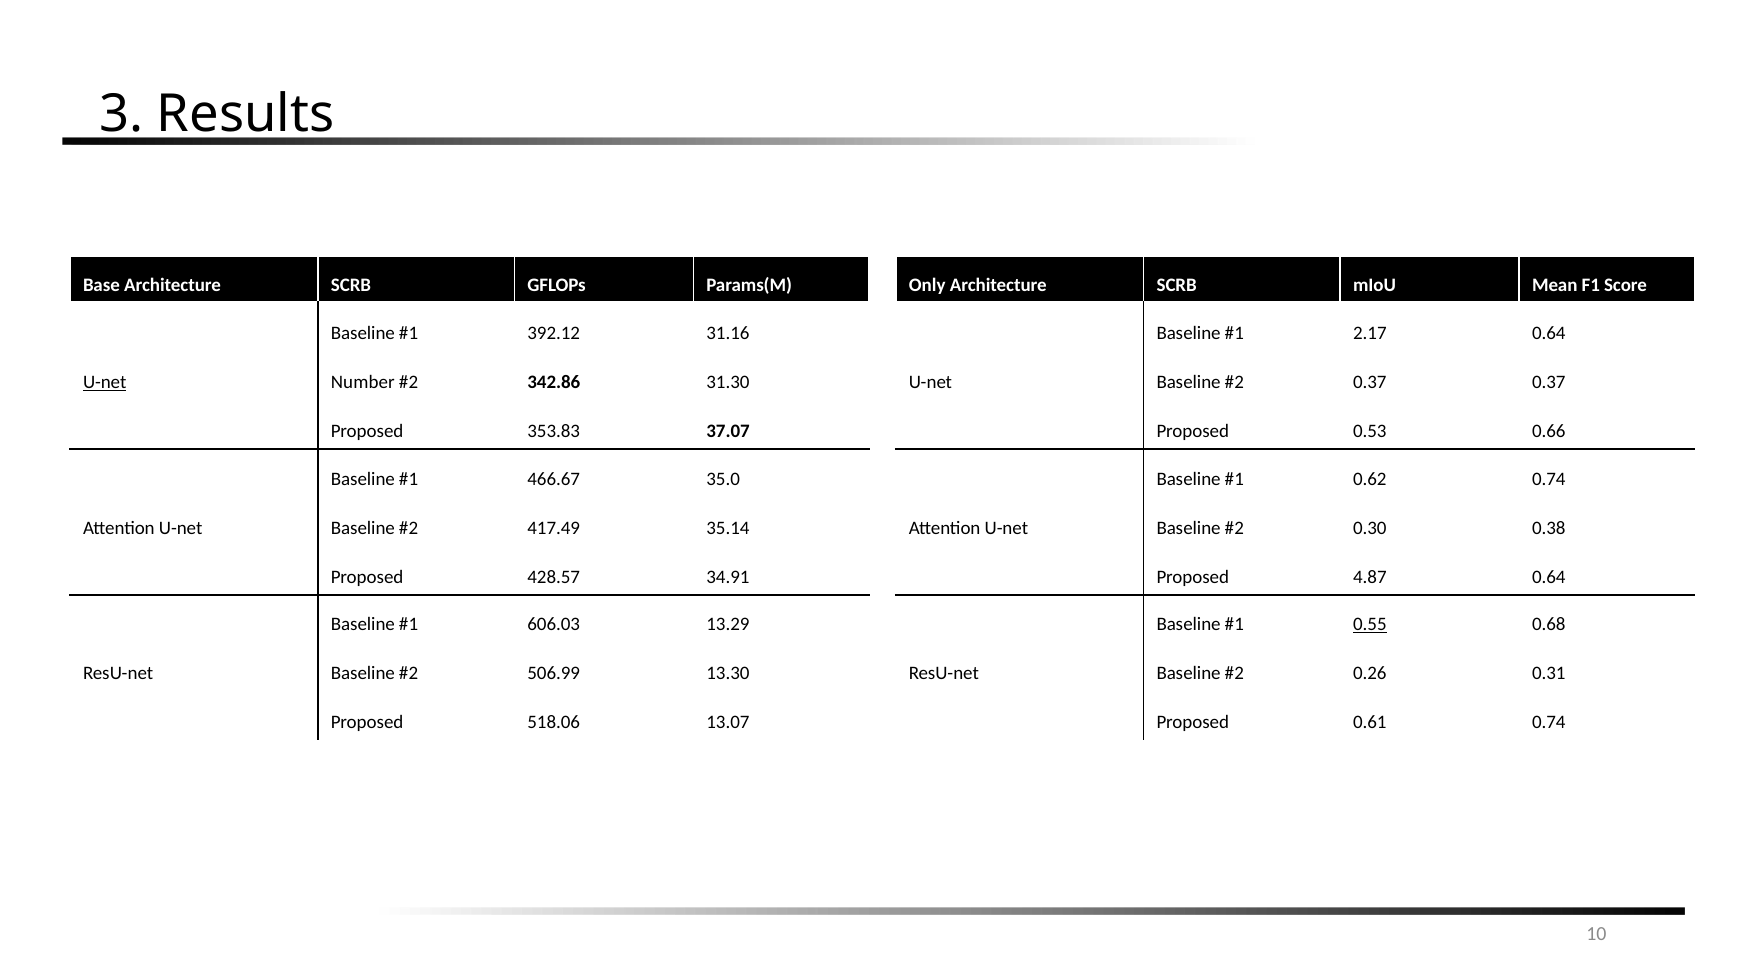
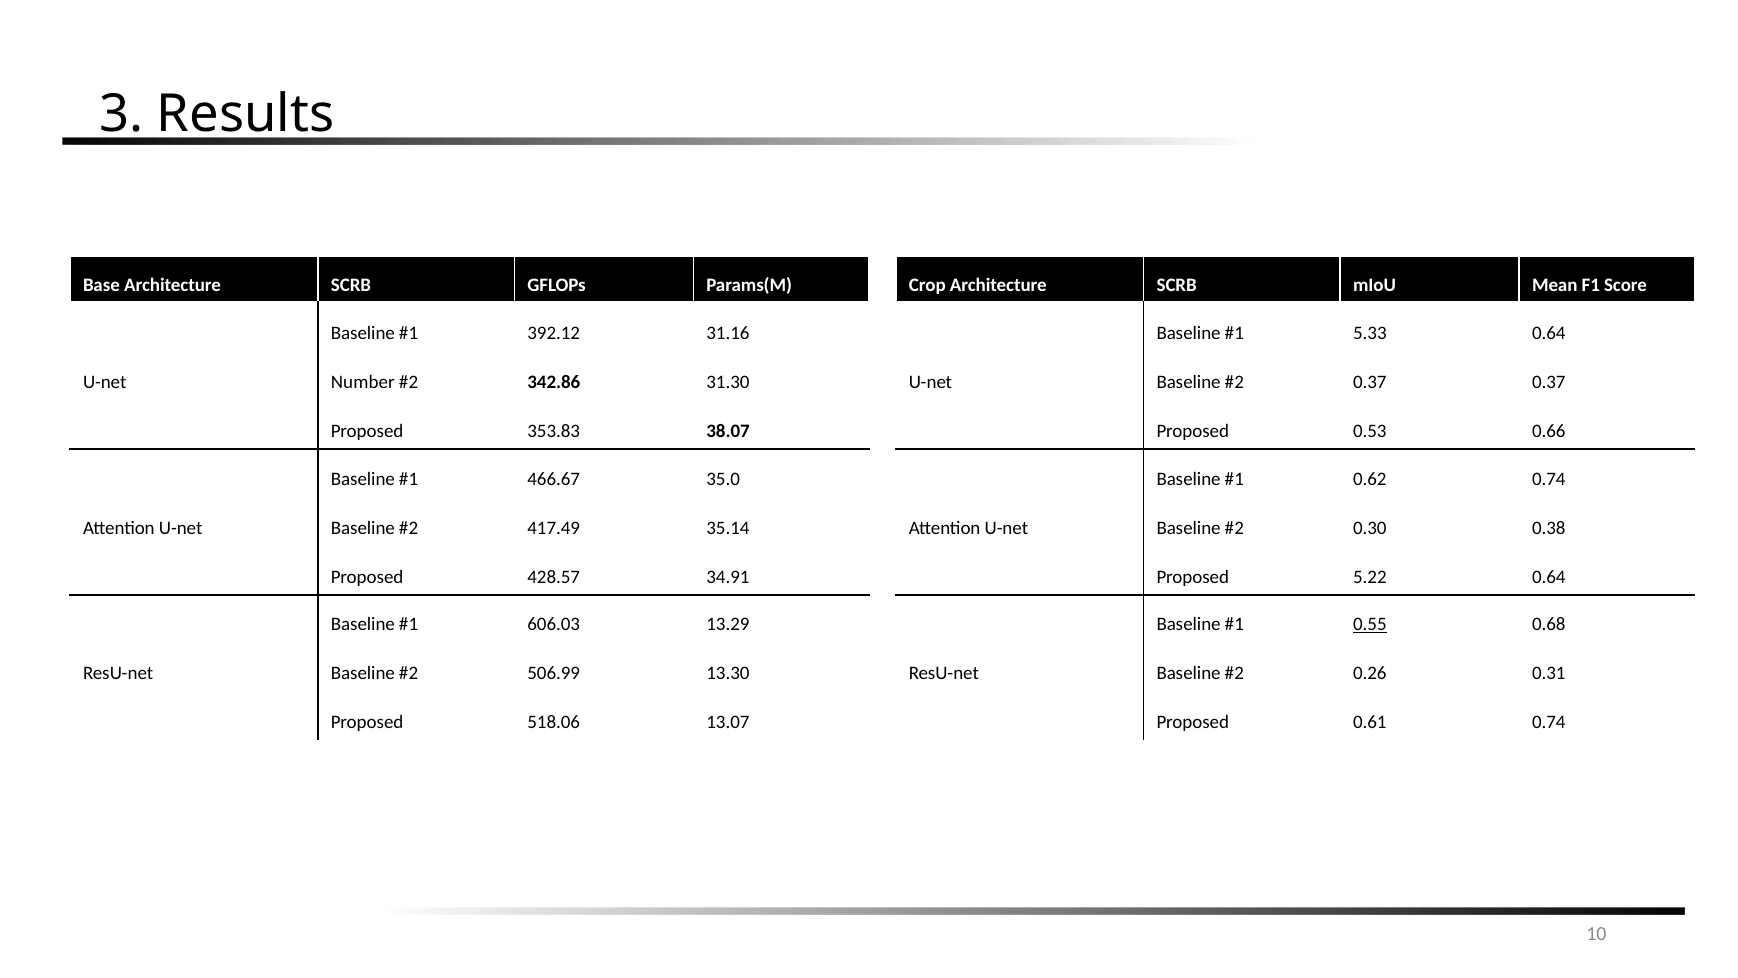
Only: Only -> Crop
2.17: 2.17 -> 5.33
U-net at (105, 382) underline: present -> none
37.07: 37.07 -> 38.07
4.87: 4.87 -> 5.22
